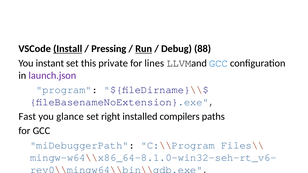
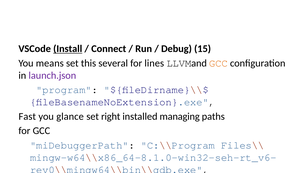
Pressing: Pressing -> Connect
Run underline: present -> none
88: 88 -> 15
instant: instant -> means
private: private -> several
GCC at (218, 63) colour: blue -> orange
compilers: compilers -> managing
